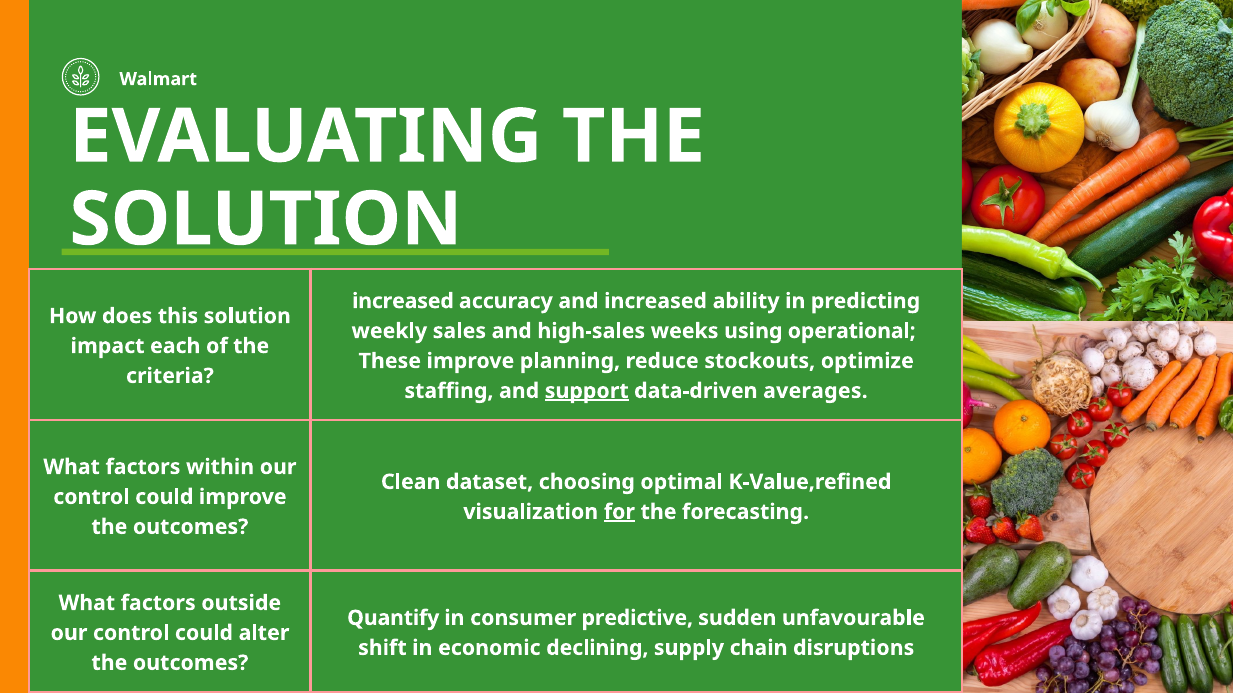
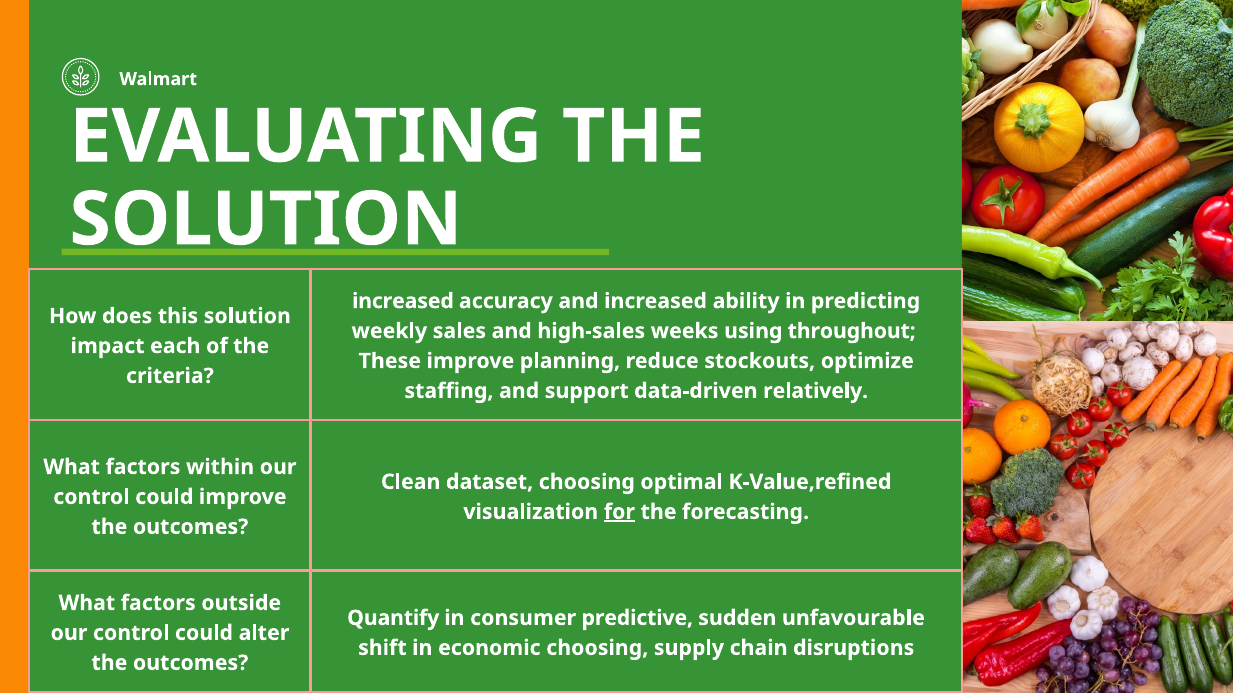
operational: operational -> throughout
support underline: present -> none
averages: averages -> relatively
economic declining: declining -> choosing
